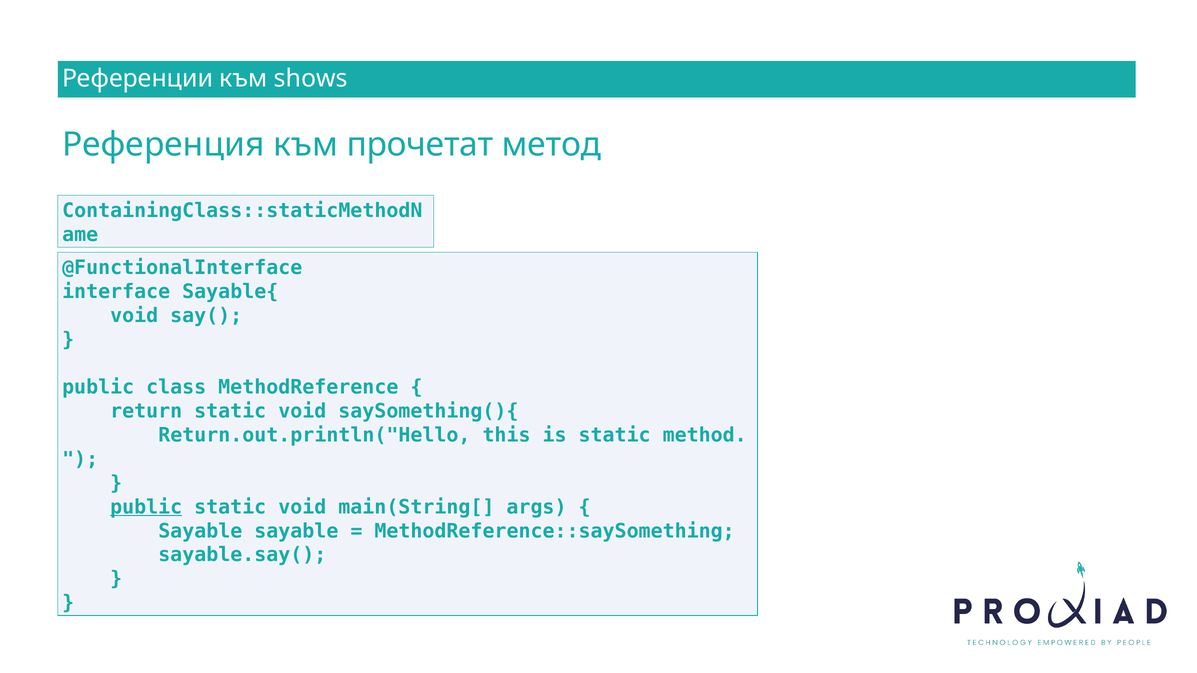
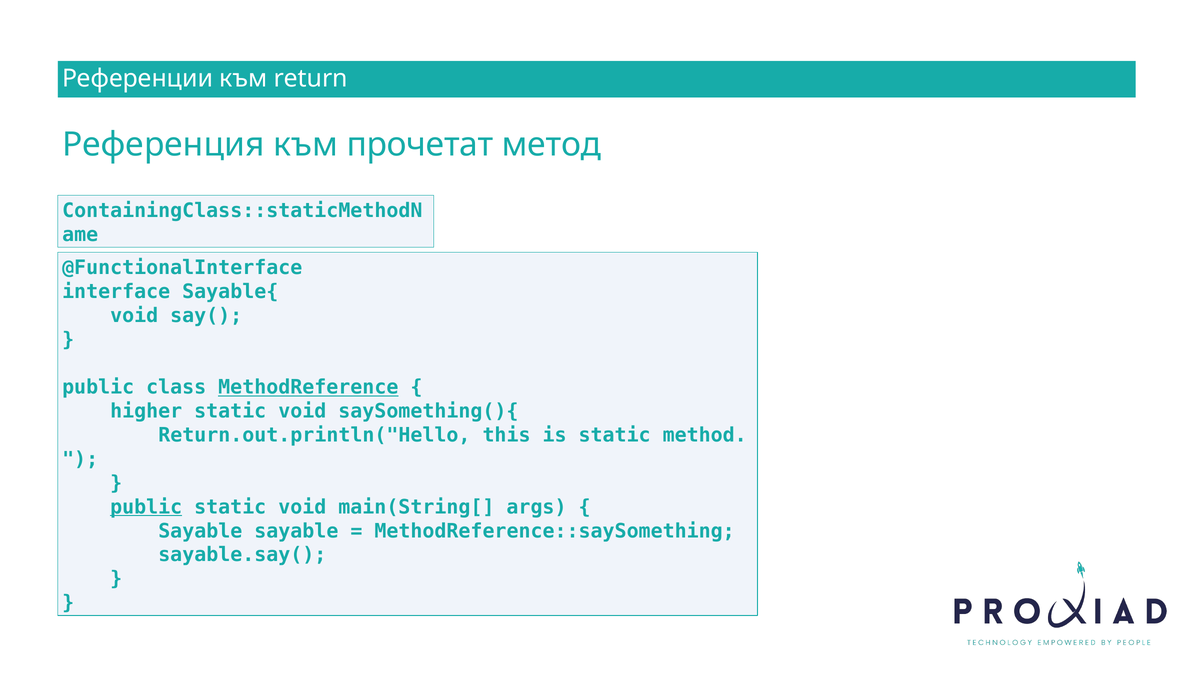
shows: shows -> return
MethodReference underline: none -> present
return: return -> higher
